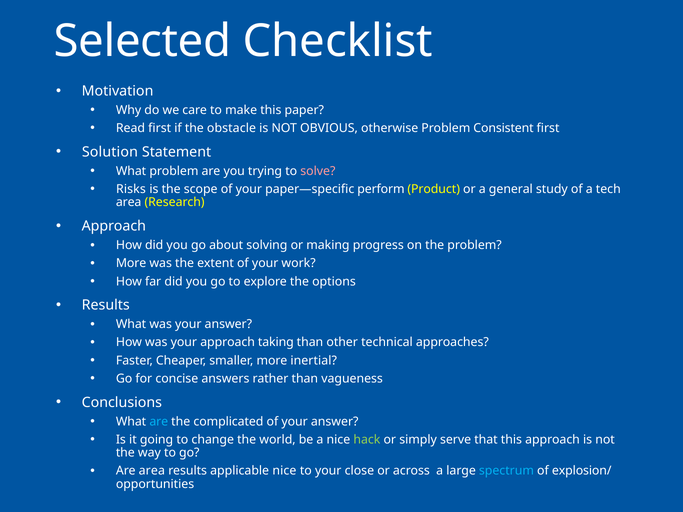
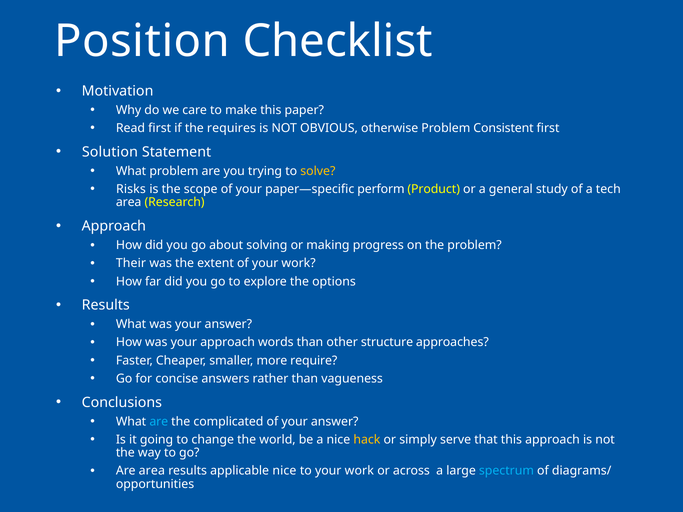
Selected: Selected -> Position
obstacle: obstacle -> requires
solve colour: pink -> yellow
More at (131, 264): More -> Their
taking: taking -> words
technical: technical -> structure
inertial: inertial -> require
hack colour: light green -> yellow
to your close: close -> work
explosion/: explosion/ -> diagrams/
